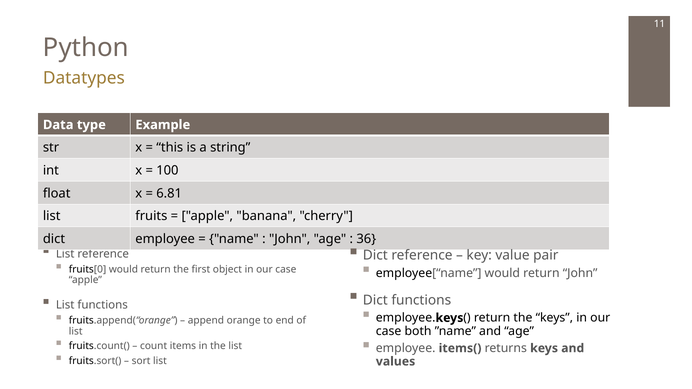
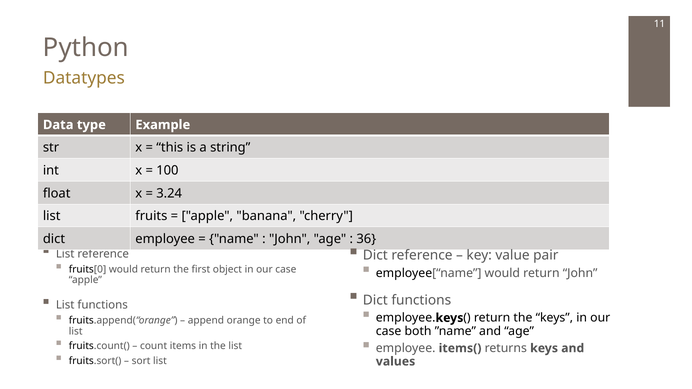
6.81: 6.81 -> 3.24
